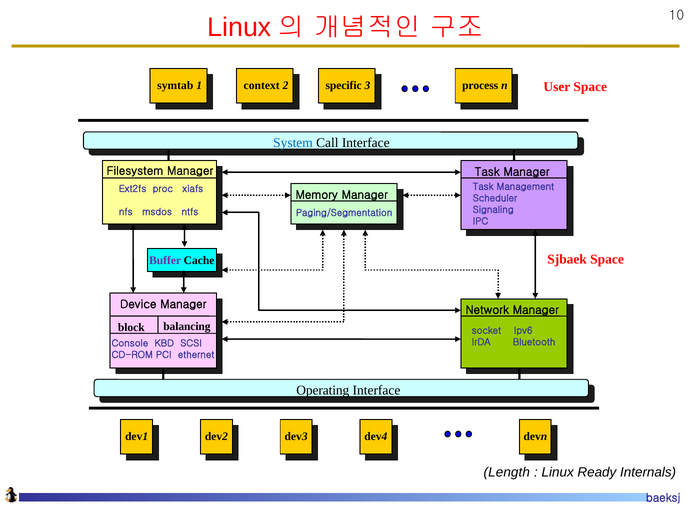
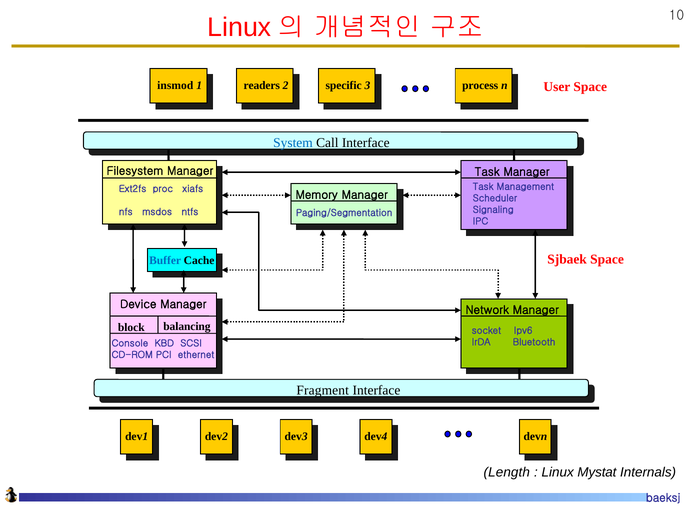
symtab: symtab -> insmod
context: context -> readers
Buffer colour: purple -> blue
Operating: Operating -> Fragment
Ready: Ready -> Mystat
